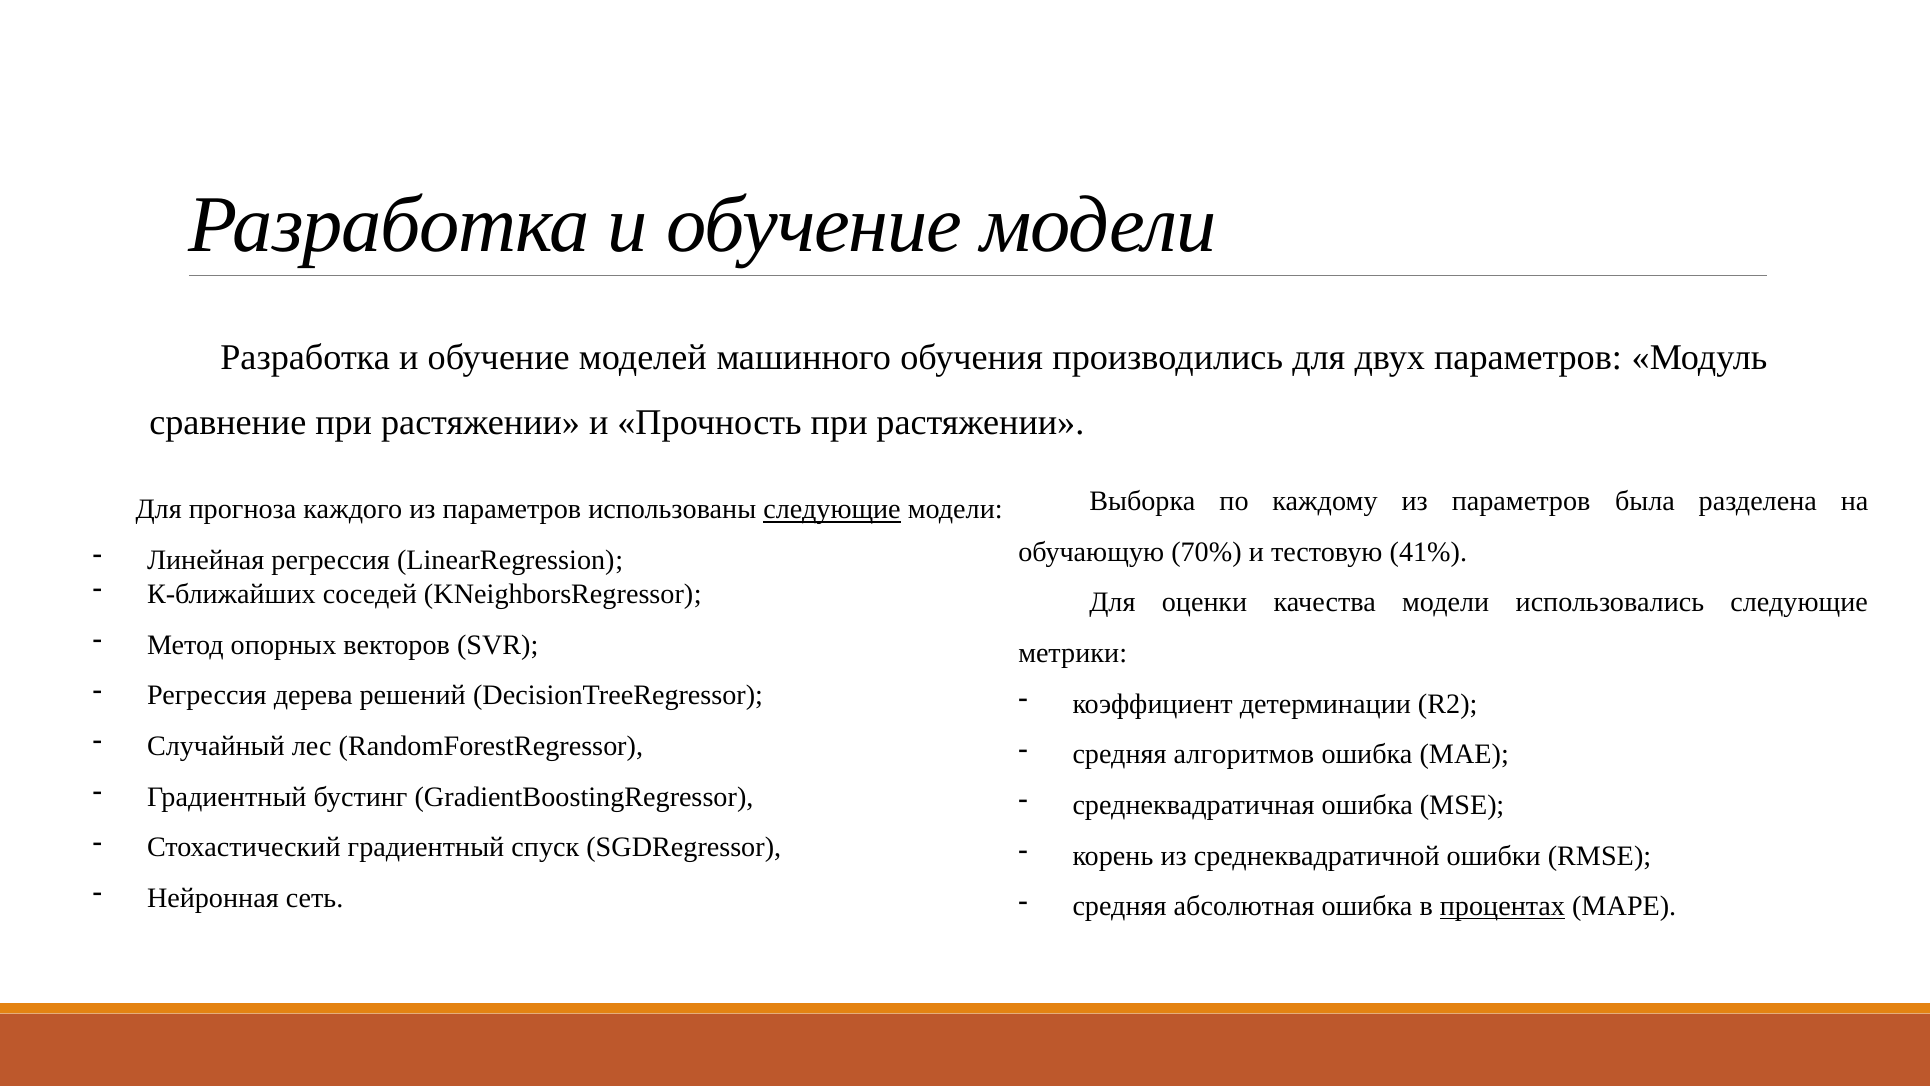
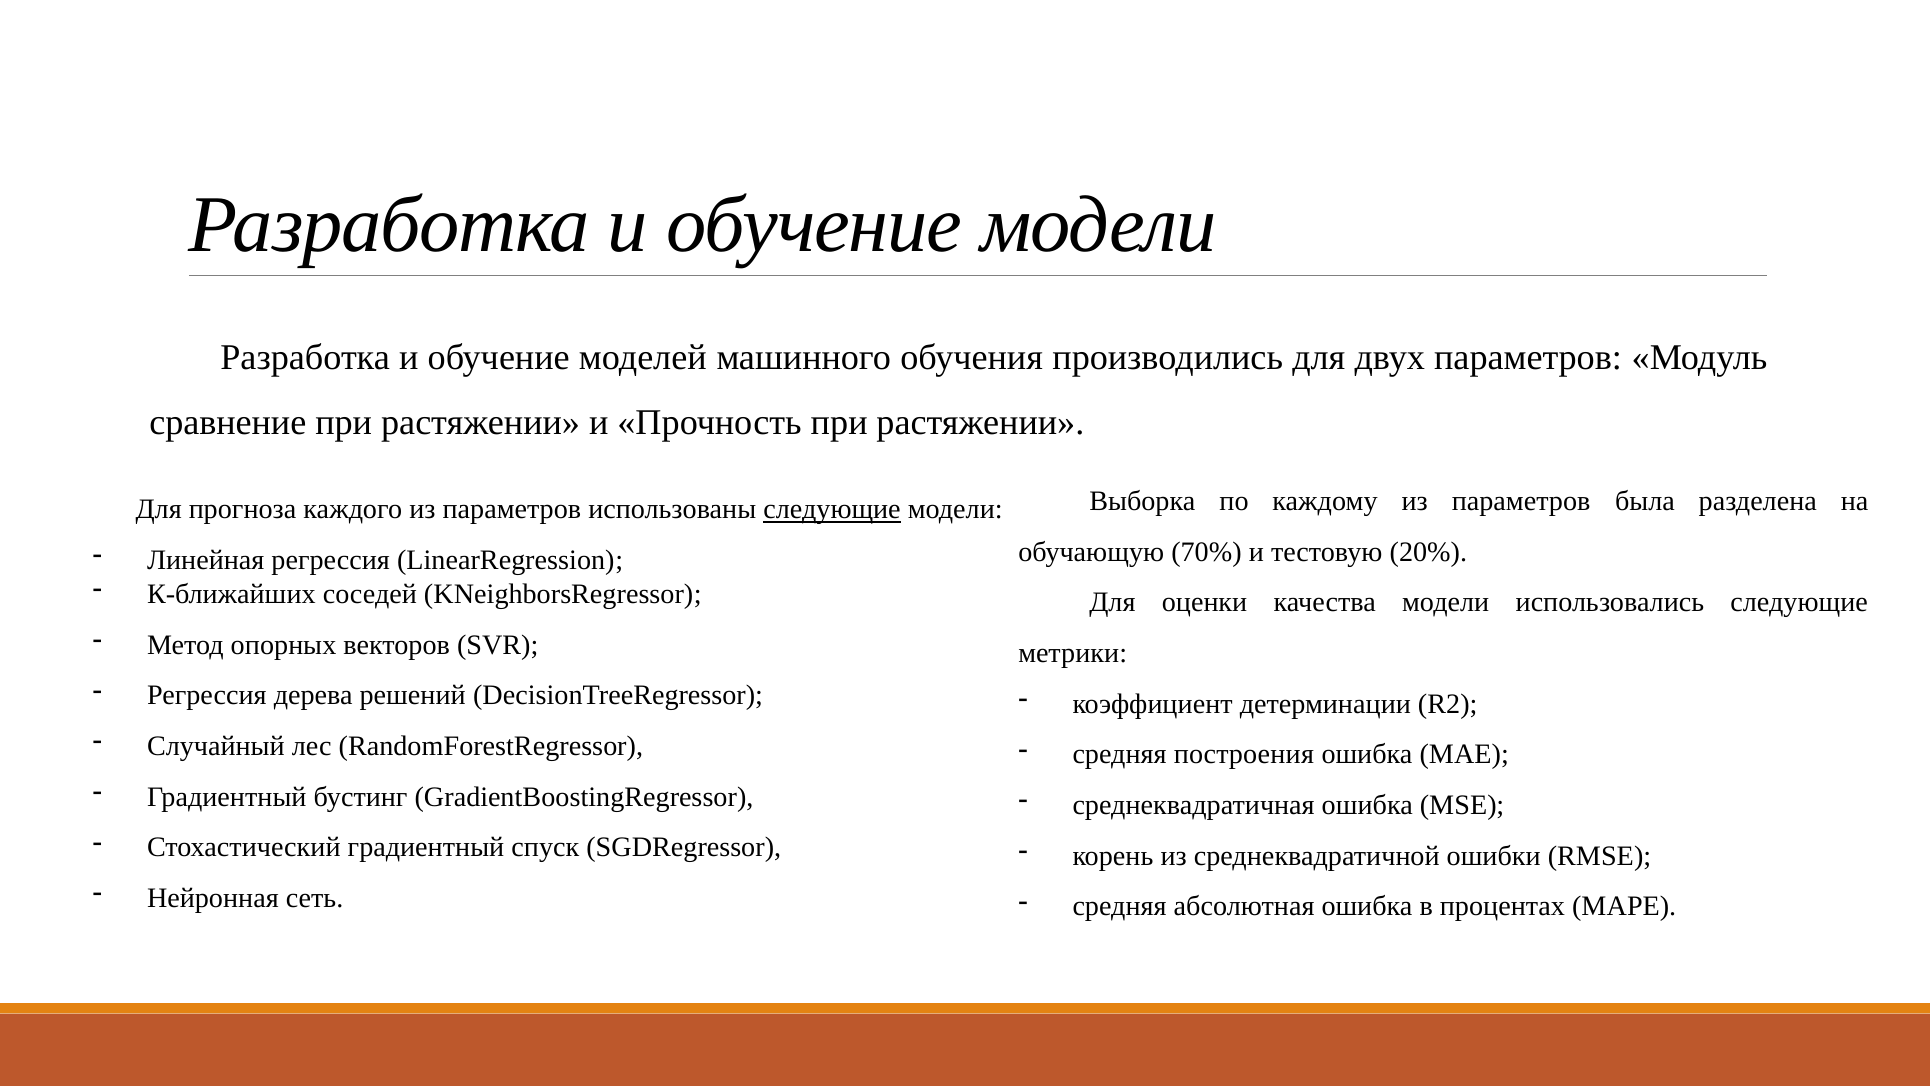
41%: 41% -> 20%
алгоритмов: алгоритмов -> построения
процентах underline: present -> none
